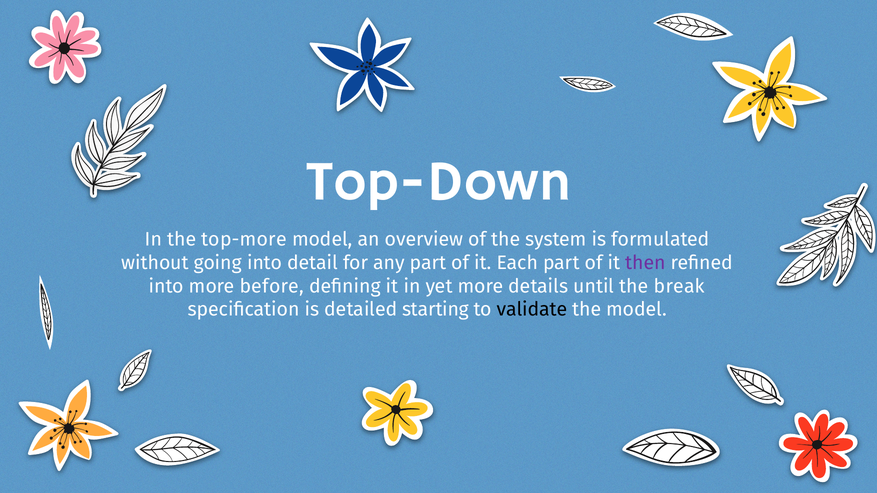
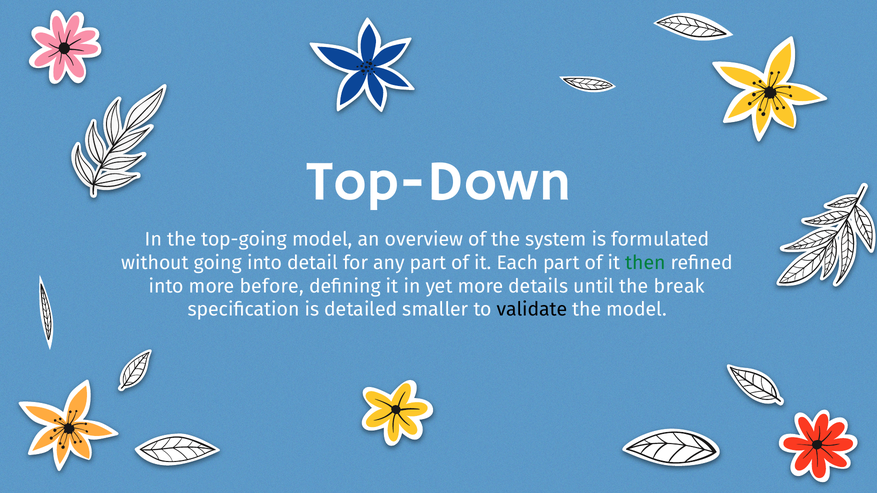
top-more: top-more -> top-going
then colour: purple -> green
starting: starting -> smaller
